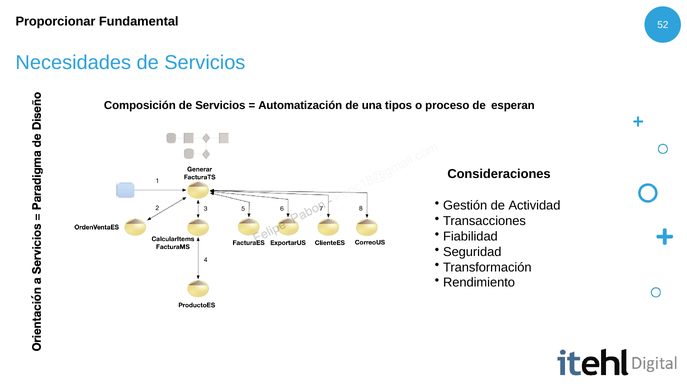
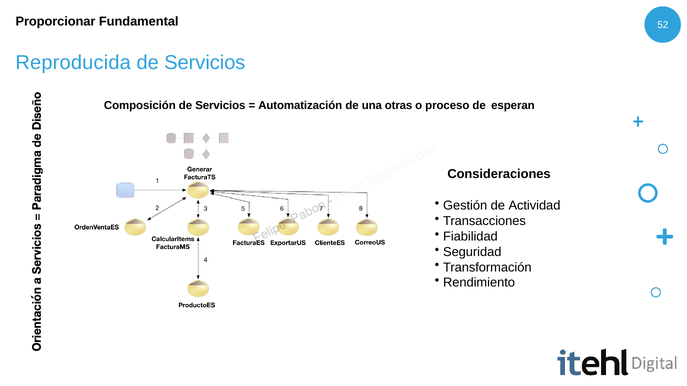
Necesidades: Necesidades -> Reproducida
tipos: tipos -> otras
